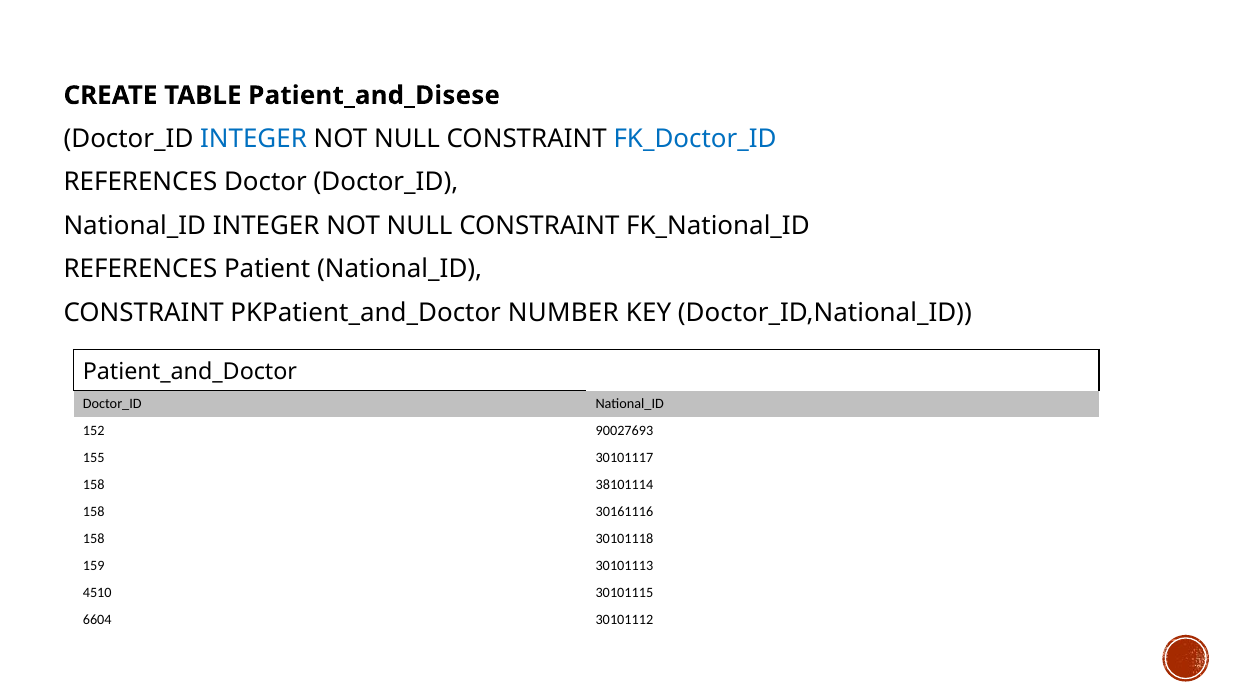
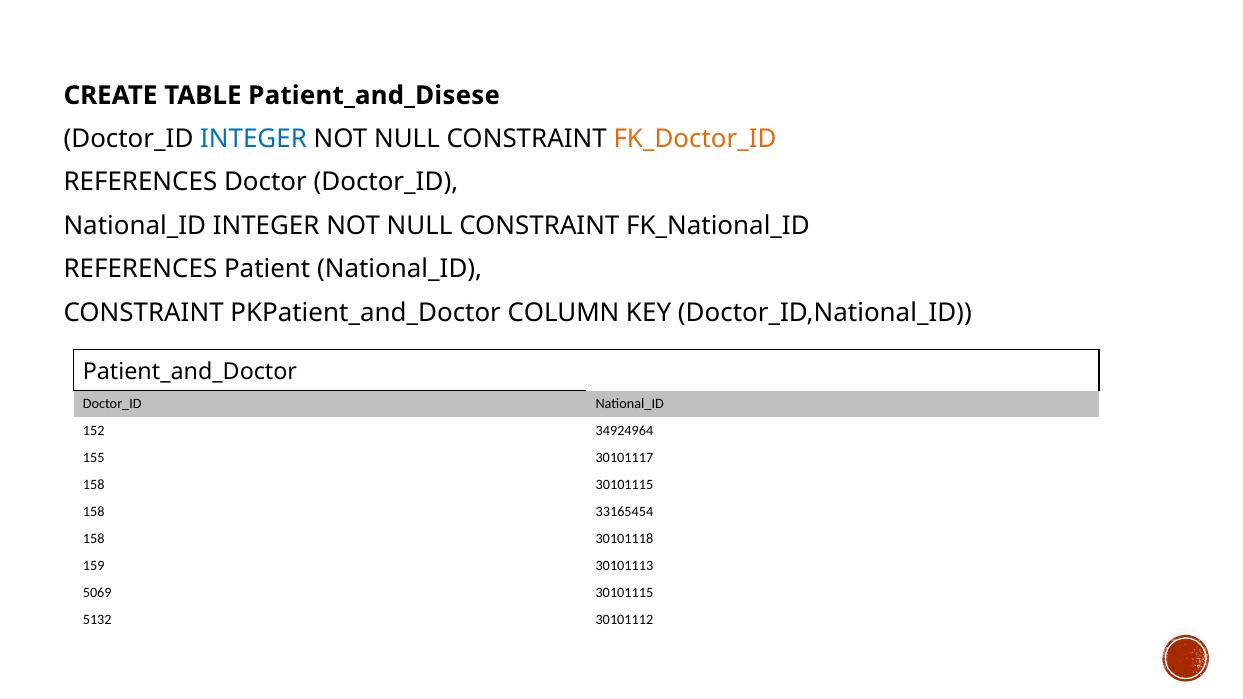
FK_Doctor_ID colour: blue -> orange
NUMBER: NUMBER -> COLUMN
90027693: 90027693 -> 34924964
158 38101114: 38101114 -> 30101115
30161116: 30161116 -> 33165454
4510: 4510 -> 5069
6604: 6604 -> 5132
